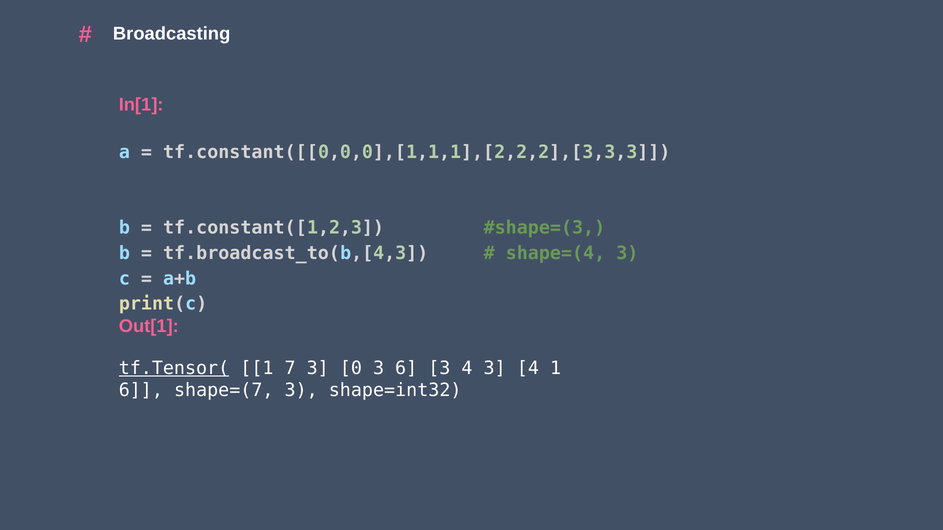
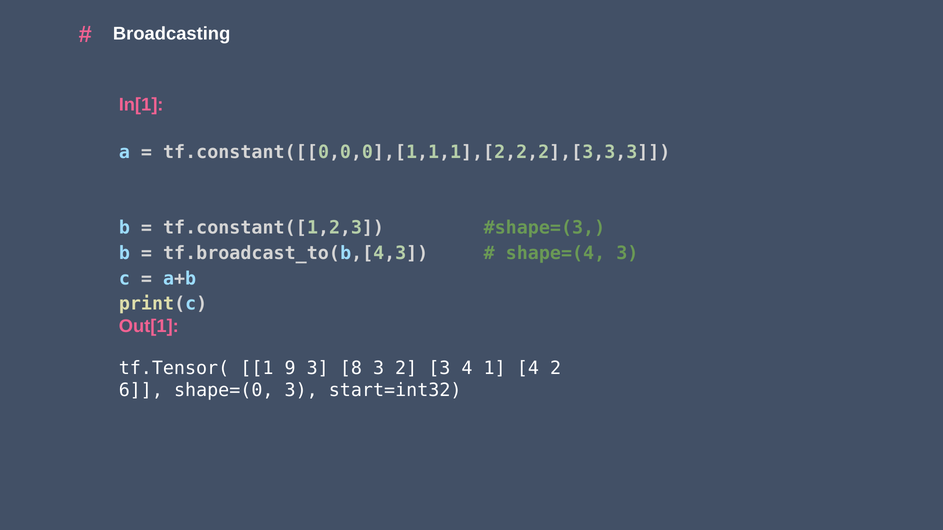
tf.Tensor( underline: present -> none
7: 7 -> 9
0: 0 -> 8
3 6: 6 -> 2
4 3: 3 -> 1
4 1: 1 -> 2
shape=(7: shape=(7 -> shape=(0
shape=int32: shape=int32 -> start=int32
